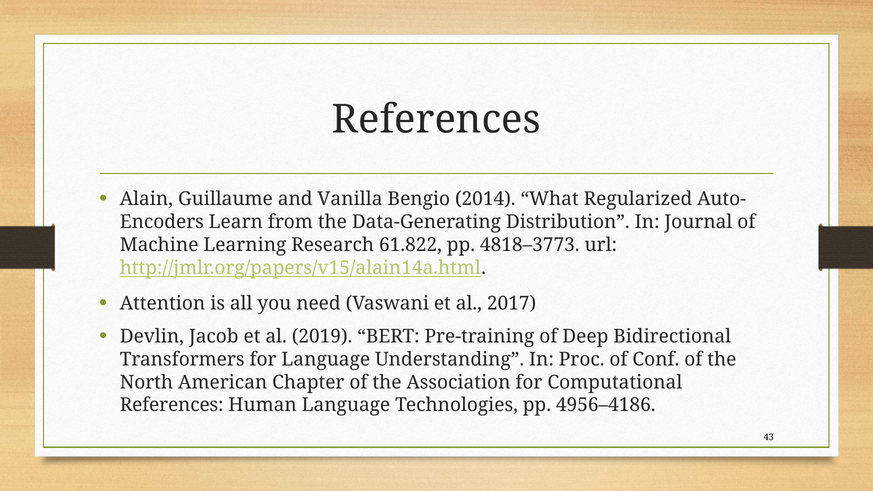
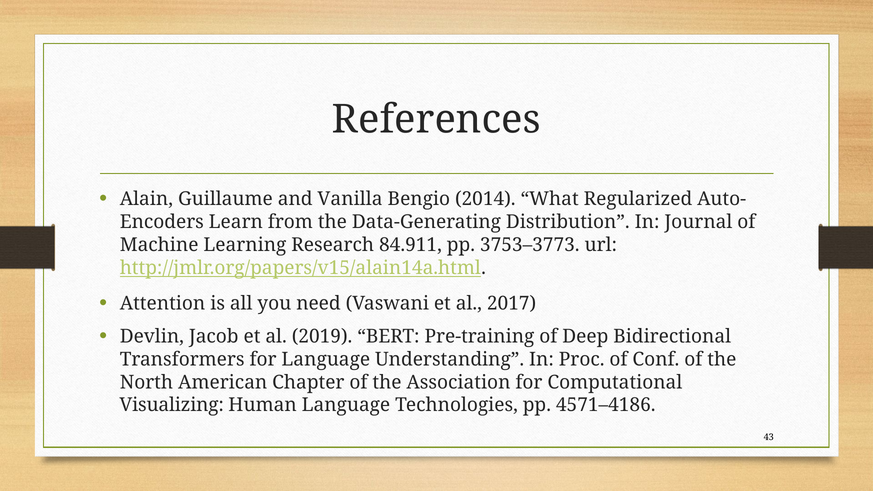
61.822: 61.822 -> 84.911
4818–3773: 4818–3773 -> 3753–3773
References at (172, 405): References -> Visualizing
4956–4186: 4956–4186 -> 4571–4186
